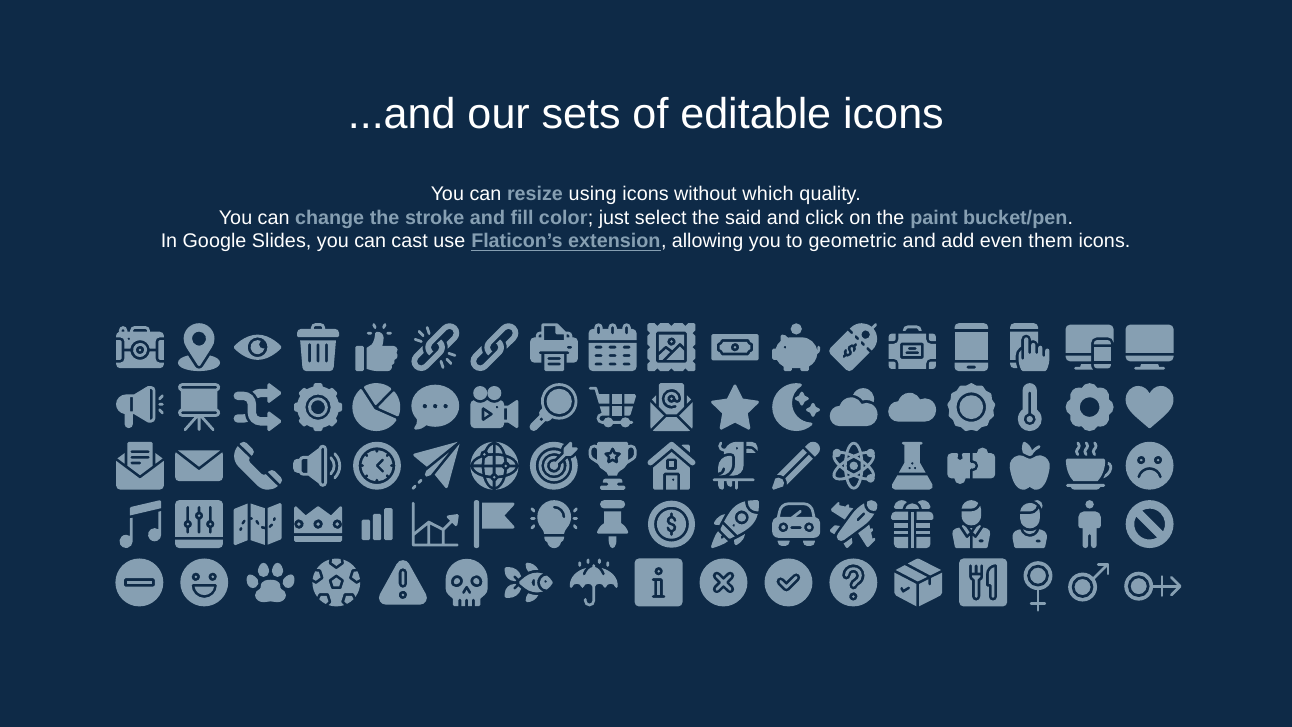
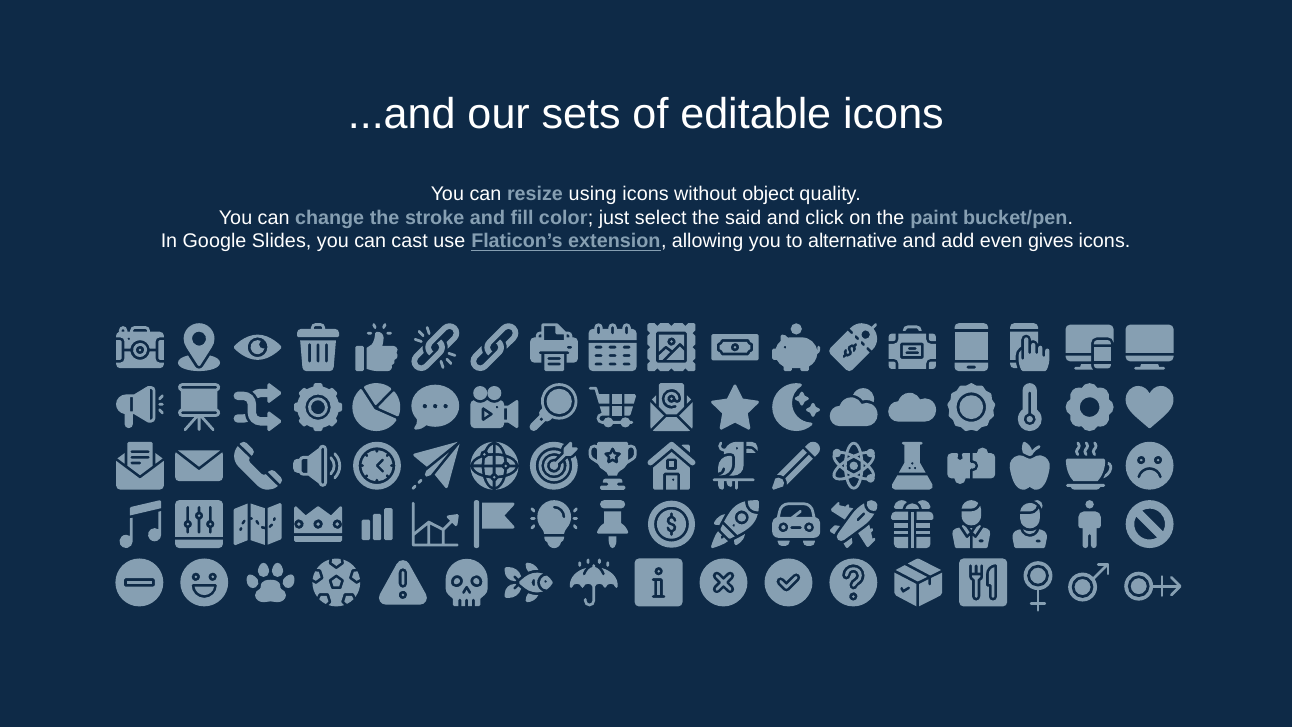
which: which -> object
geometric: geometric -> alternative
them: them -> gives
